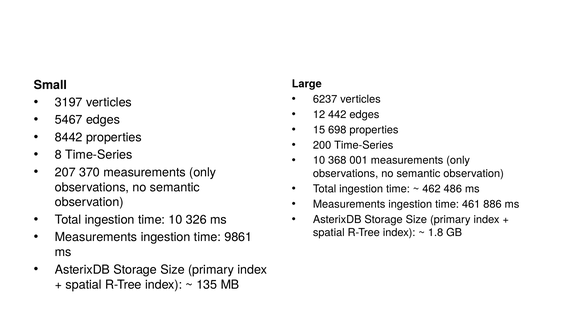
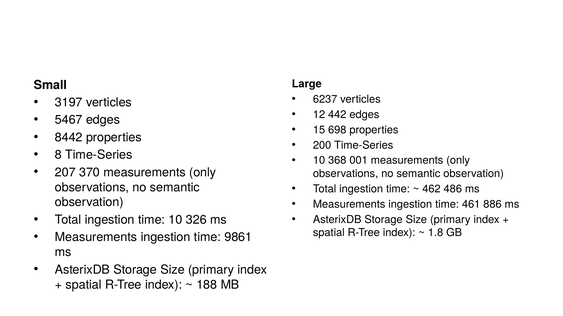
135: 135 -> 188
